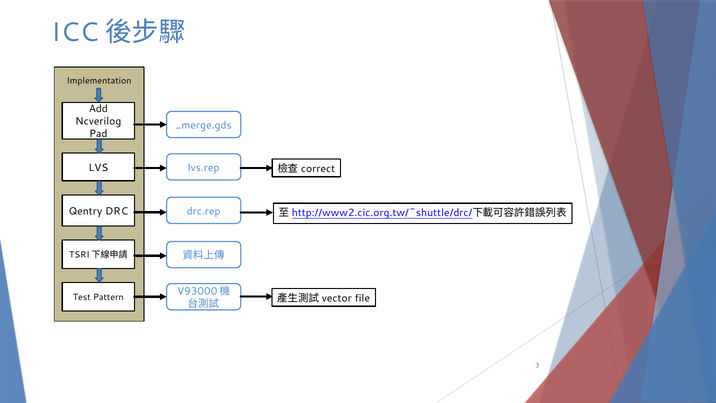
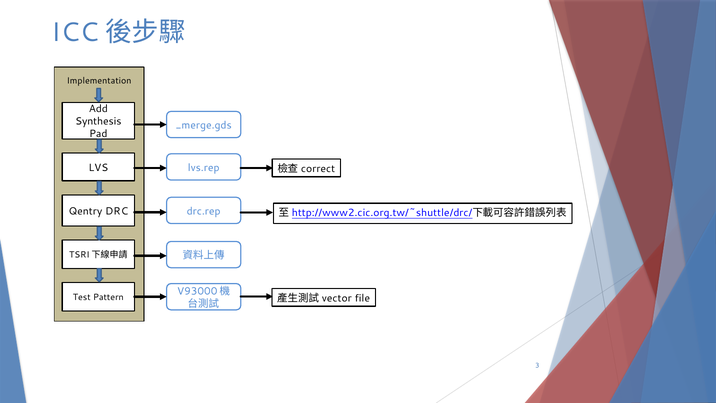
Ncverilog: Ncverilog -> Synthesis
